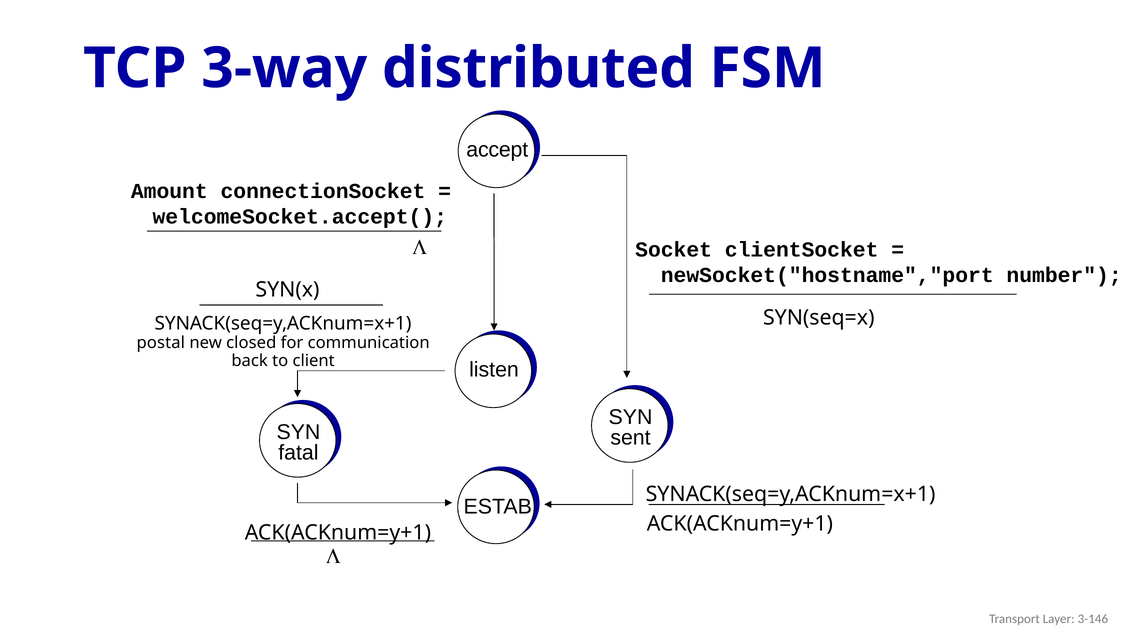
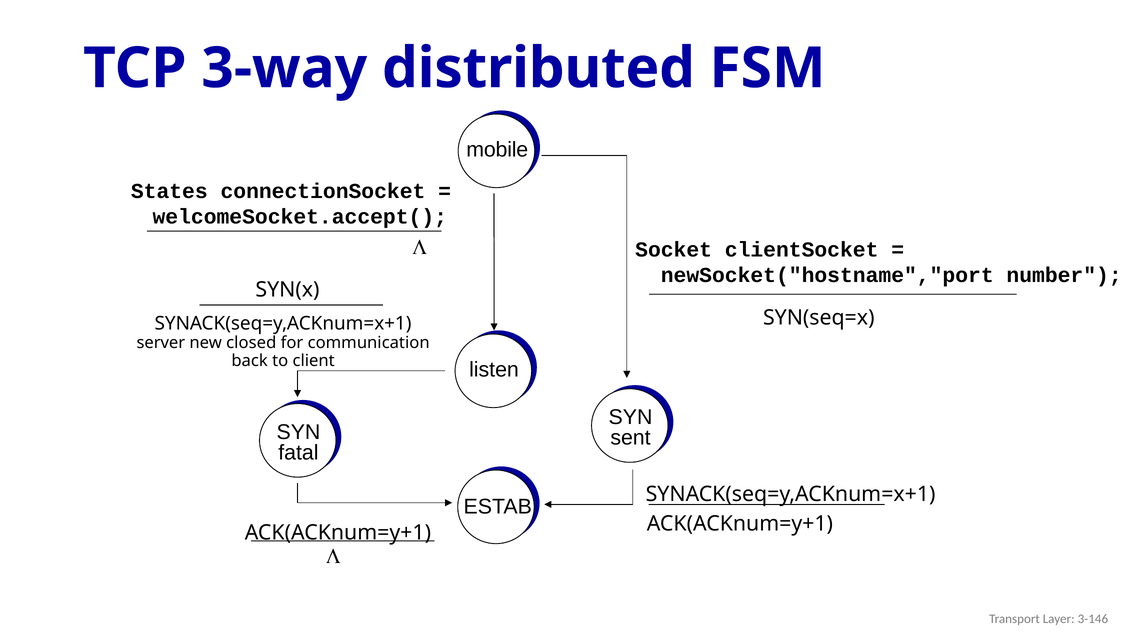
accept: accept -> mobile
Amount: Amount -> States
postal: postal -> server
